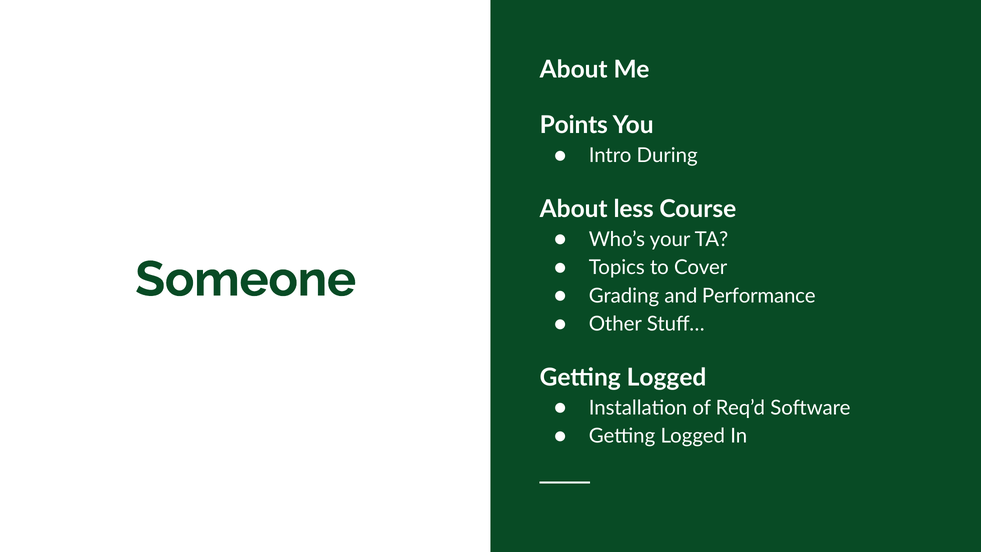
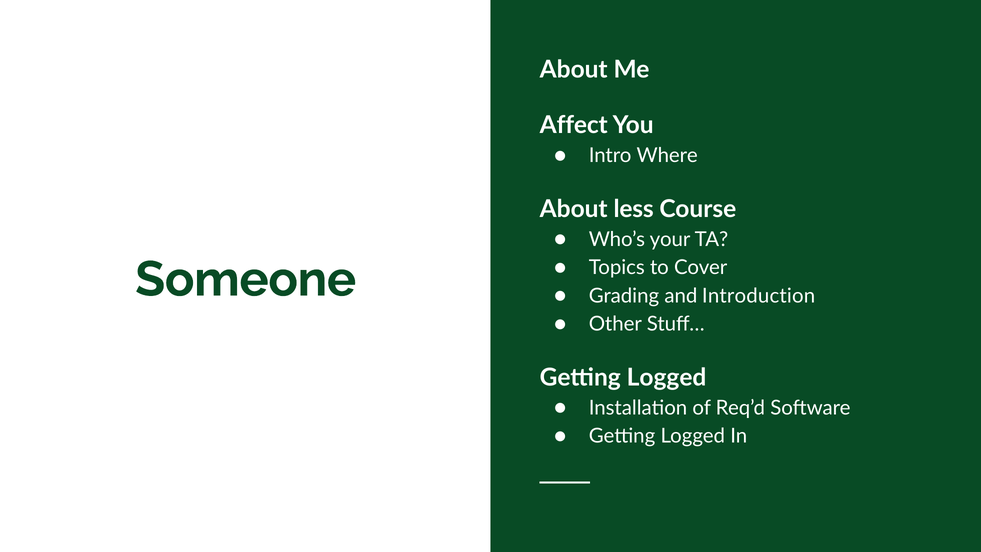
Points: Points -> Affect
During: During -> Where
Performance: Performance -> Introduction
